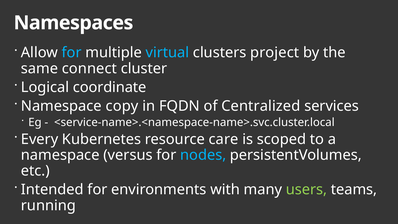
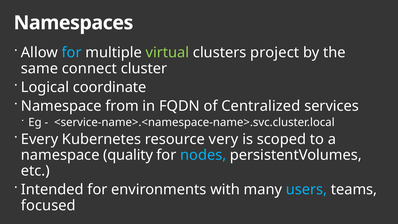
virtual colour: light blue -> light green
copy: copy -> from
care: care -> very
versus: versus -> quality
users colour: light green -> light blue
running: running -> focused
